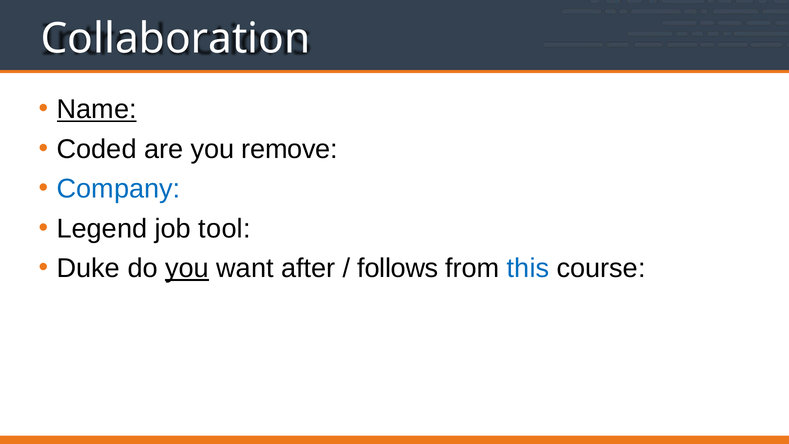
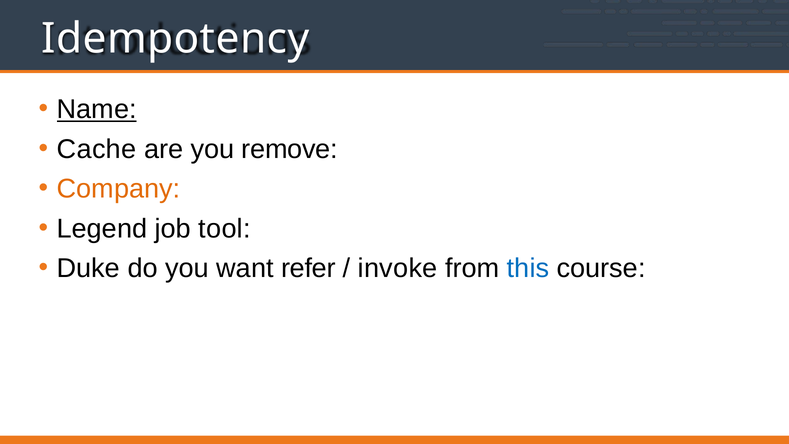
Collaboration: Collaboration -> Idempotency
Coded: Coded -> Cache
Company colour: blue -> orange
you at (187, 268) underline: present -> none
after: after -> refer
follows: follows -> invoke
